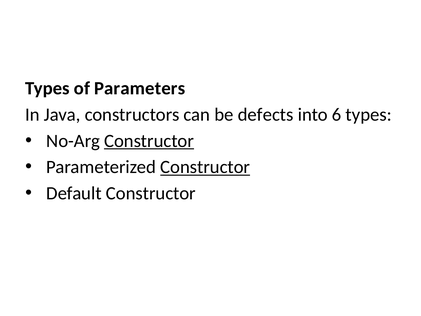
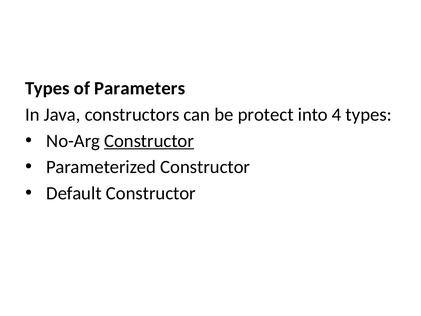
defects: defects -> protect
6: 6 -> 4
Constructor at (205, 167) underline: present -> none
